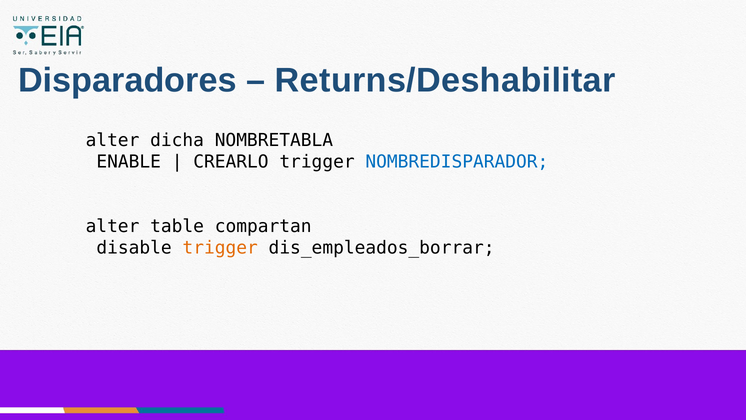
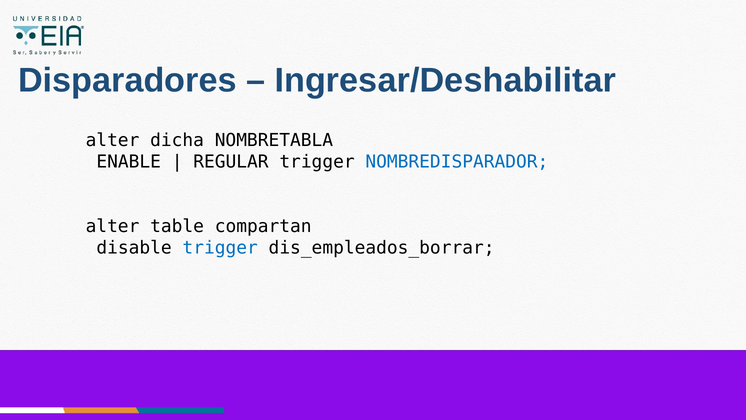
Returns/Deshabilitar: Returns/Deshabilitar -> Ingresar/Deshabilitar
CREARLO: CREARLO -> REGULAR
trigger at (220, 247) colour: orange -> blue
